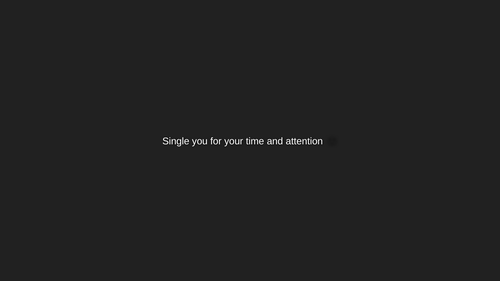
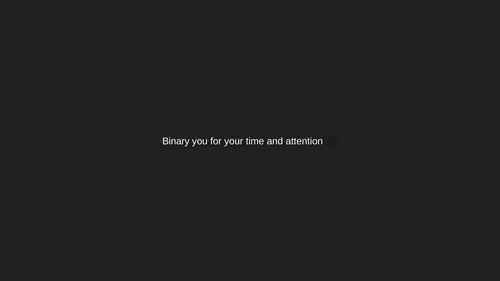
Single: Single -> Binary
